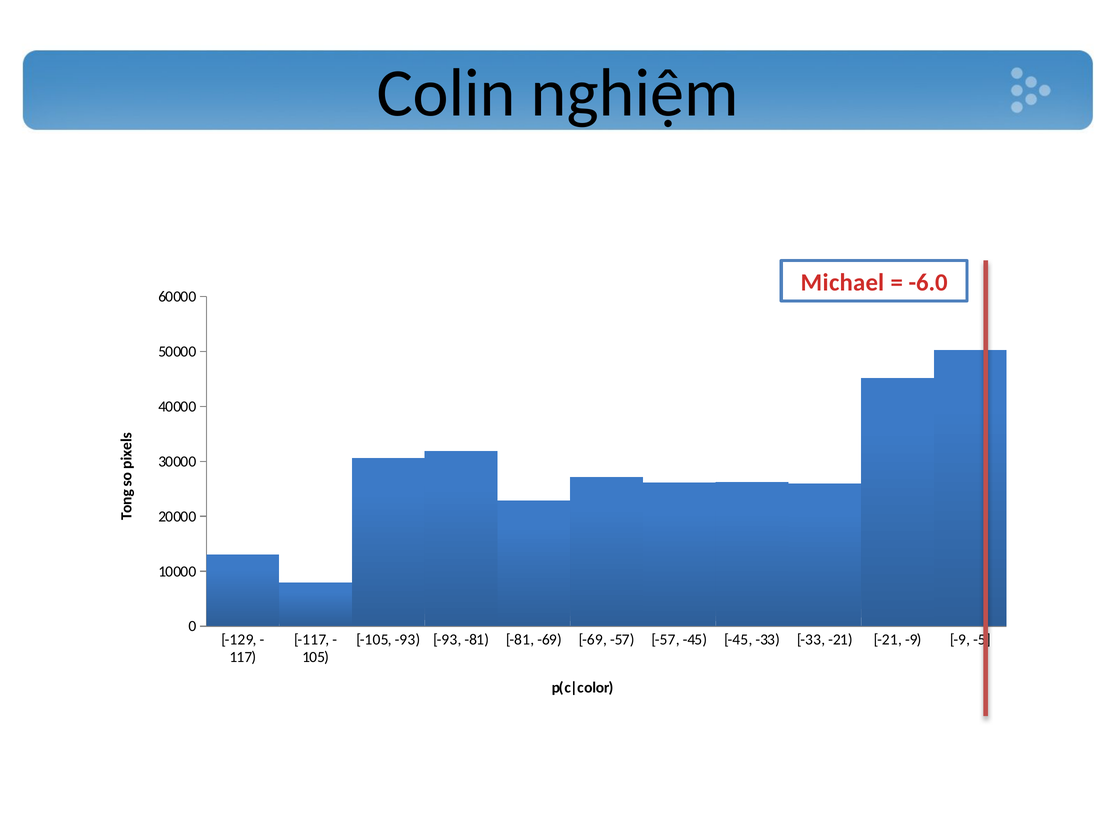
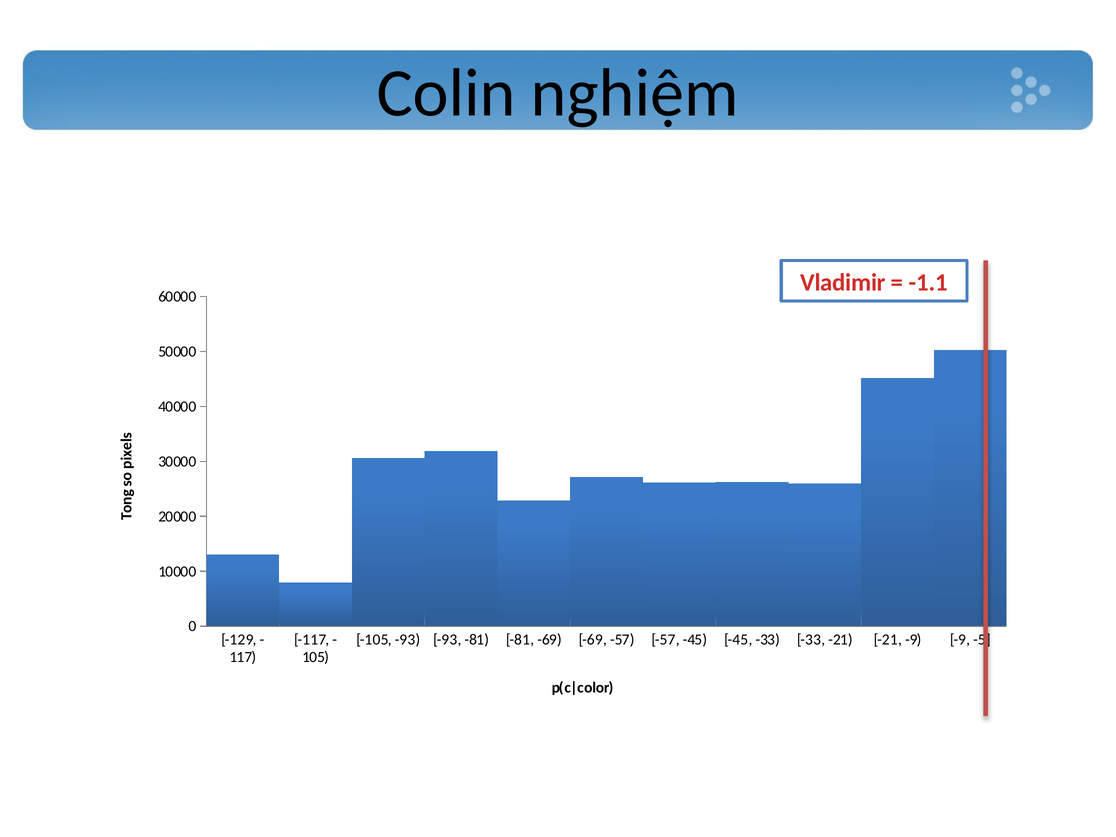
Michael: Michael -> Vladimir
-6.0: -6.0 -> -1.1
